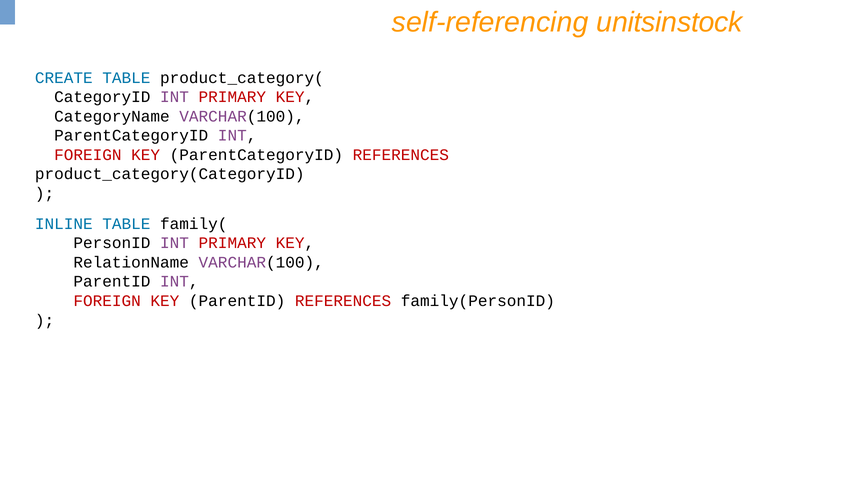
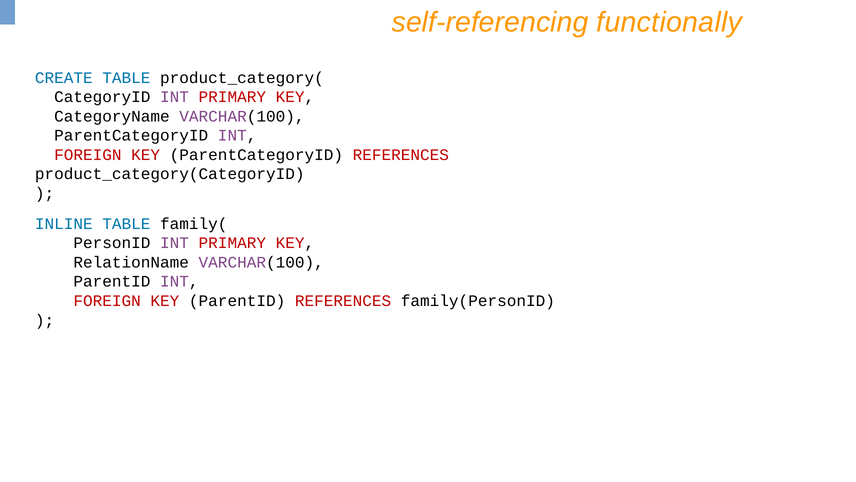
unitsinstock: unitsinstock -> functionally
